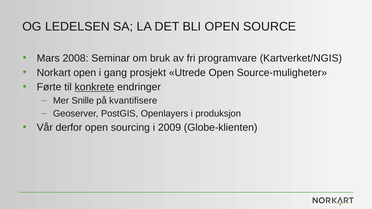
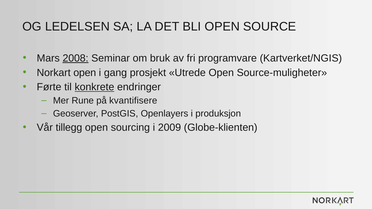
2008 underline: none -> present
Snille: Snille -> Rune
derfor: derfor -> tillegg
